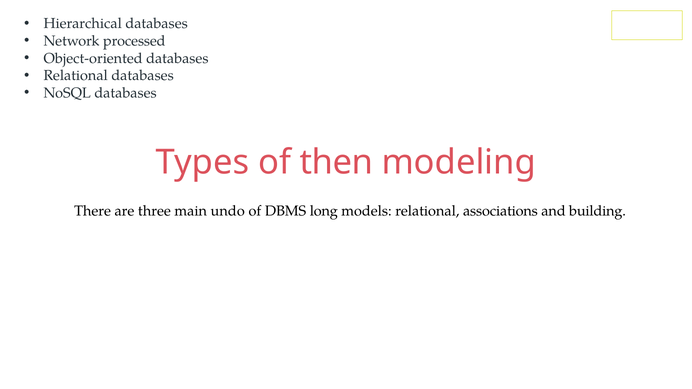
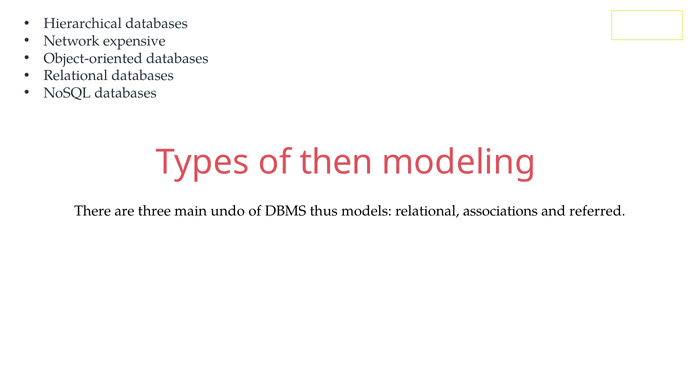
processed: processed -> expensive
long: long -> thus
building: building -> referred
